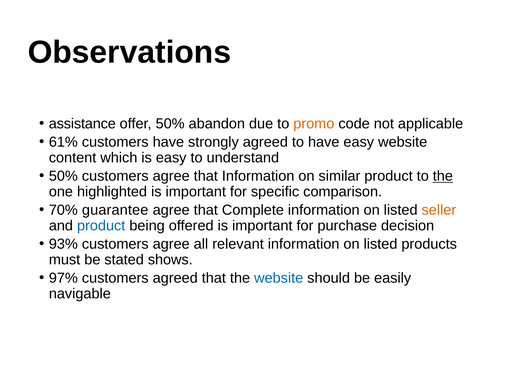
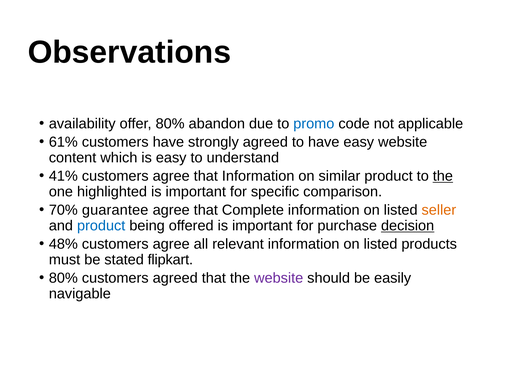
assistance: assistance -> availability
offer 50%: 50% -> 80%
promo colour: orange -> blue
50% at (63, 176): 50% -> 41%
decision underline: none -> present
93%: 93% -> 48%
shows: shows -> flipkart
97% at (63, 278): 97% -> 80%
website at (279, 278) colour: blue -> purple
